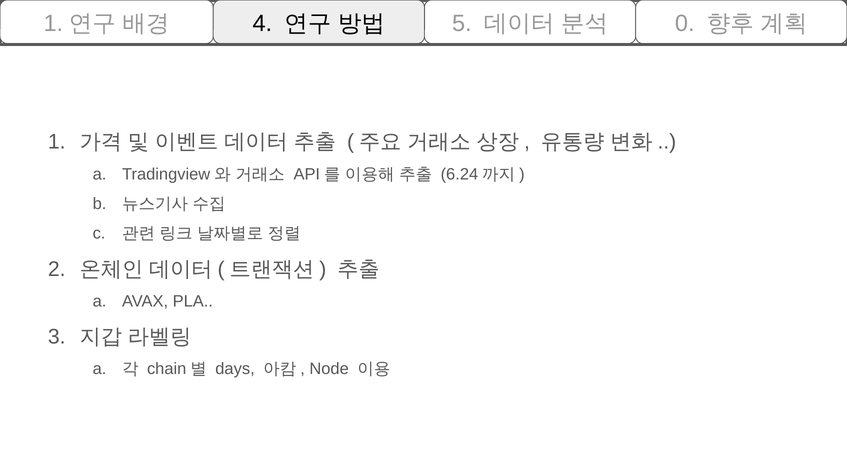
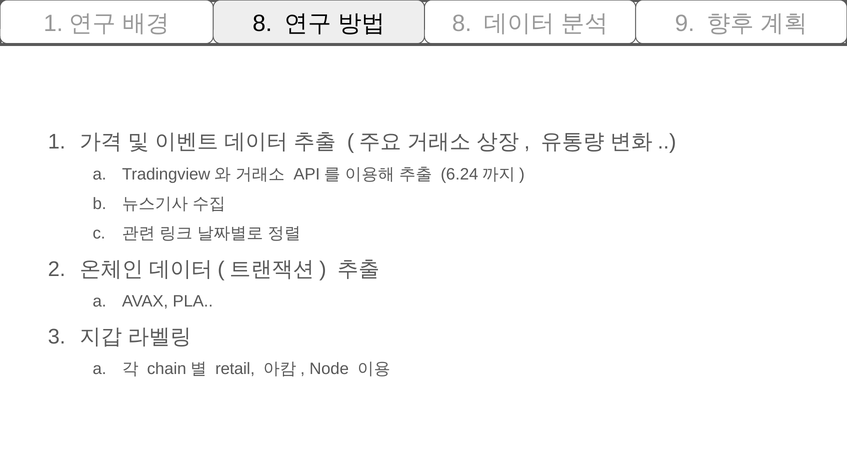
4 at (262, 23): 4 -> 8
5 at (462, 23): 5 -> 8
0: 0 -> 9
days: days -> retail
